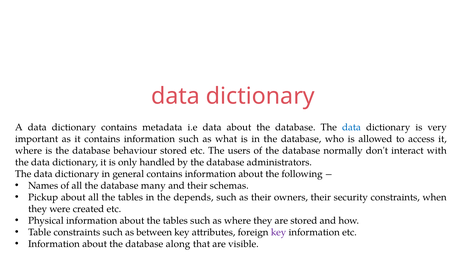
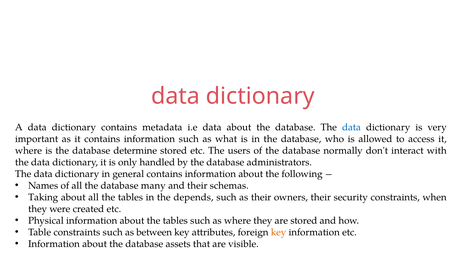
behaviour: behaviour -> determine
Pickup: Pickup -> Taking
key at (279, 232) colour: purple -> orange
along: along -> assets
